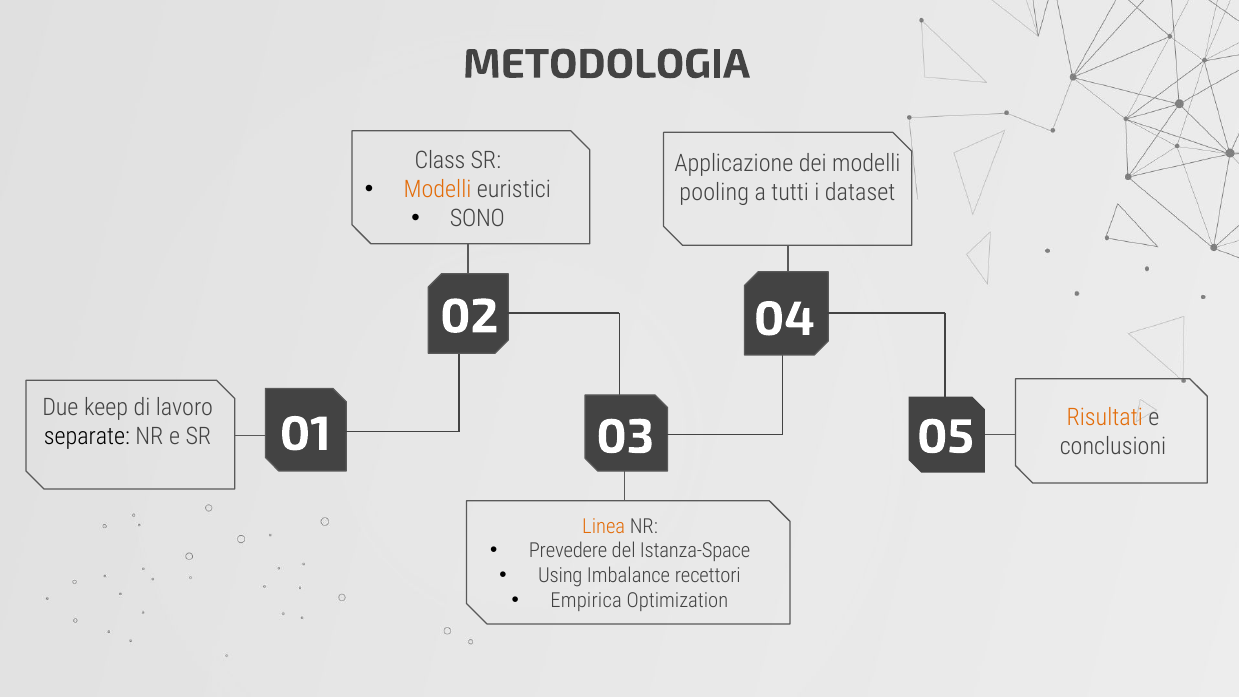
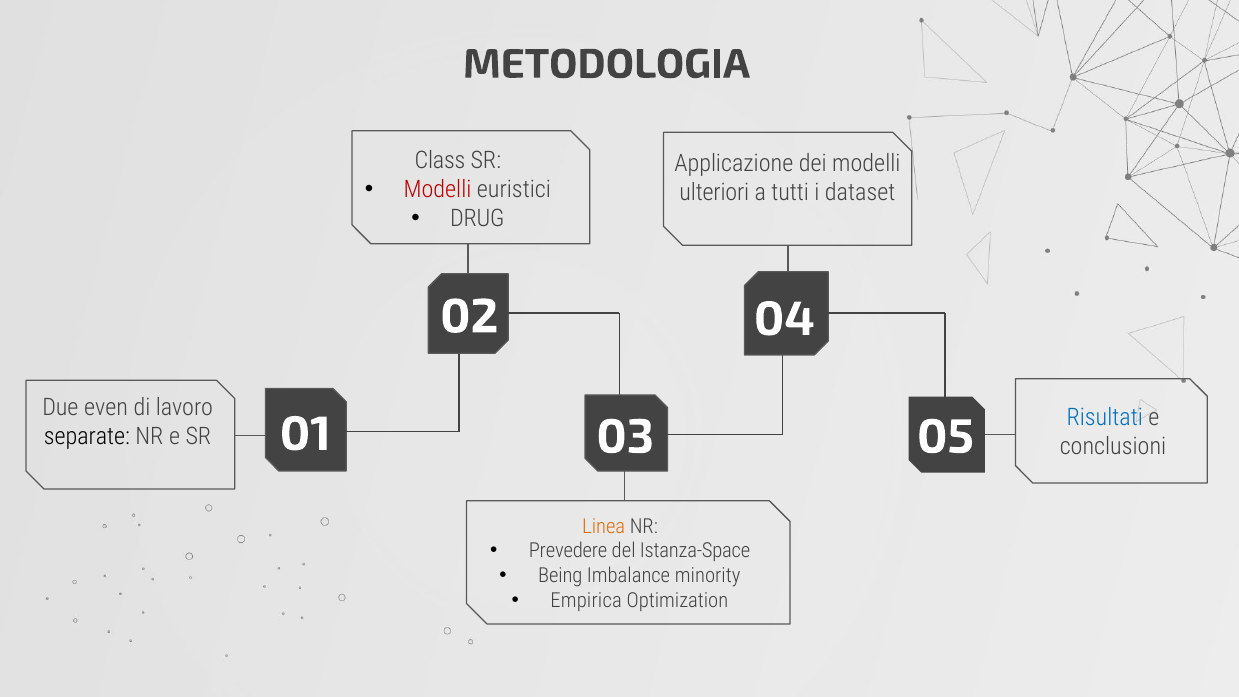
Modelli at (438, 190) colour: orange -> red
pooling: pooling -> ulteriori
SONO: SONO -> DRUG
keep: keep -> even
Risultati colour: orange -> blue
Using: Using -> Being
recettori: recettori -> minority
